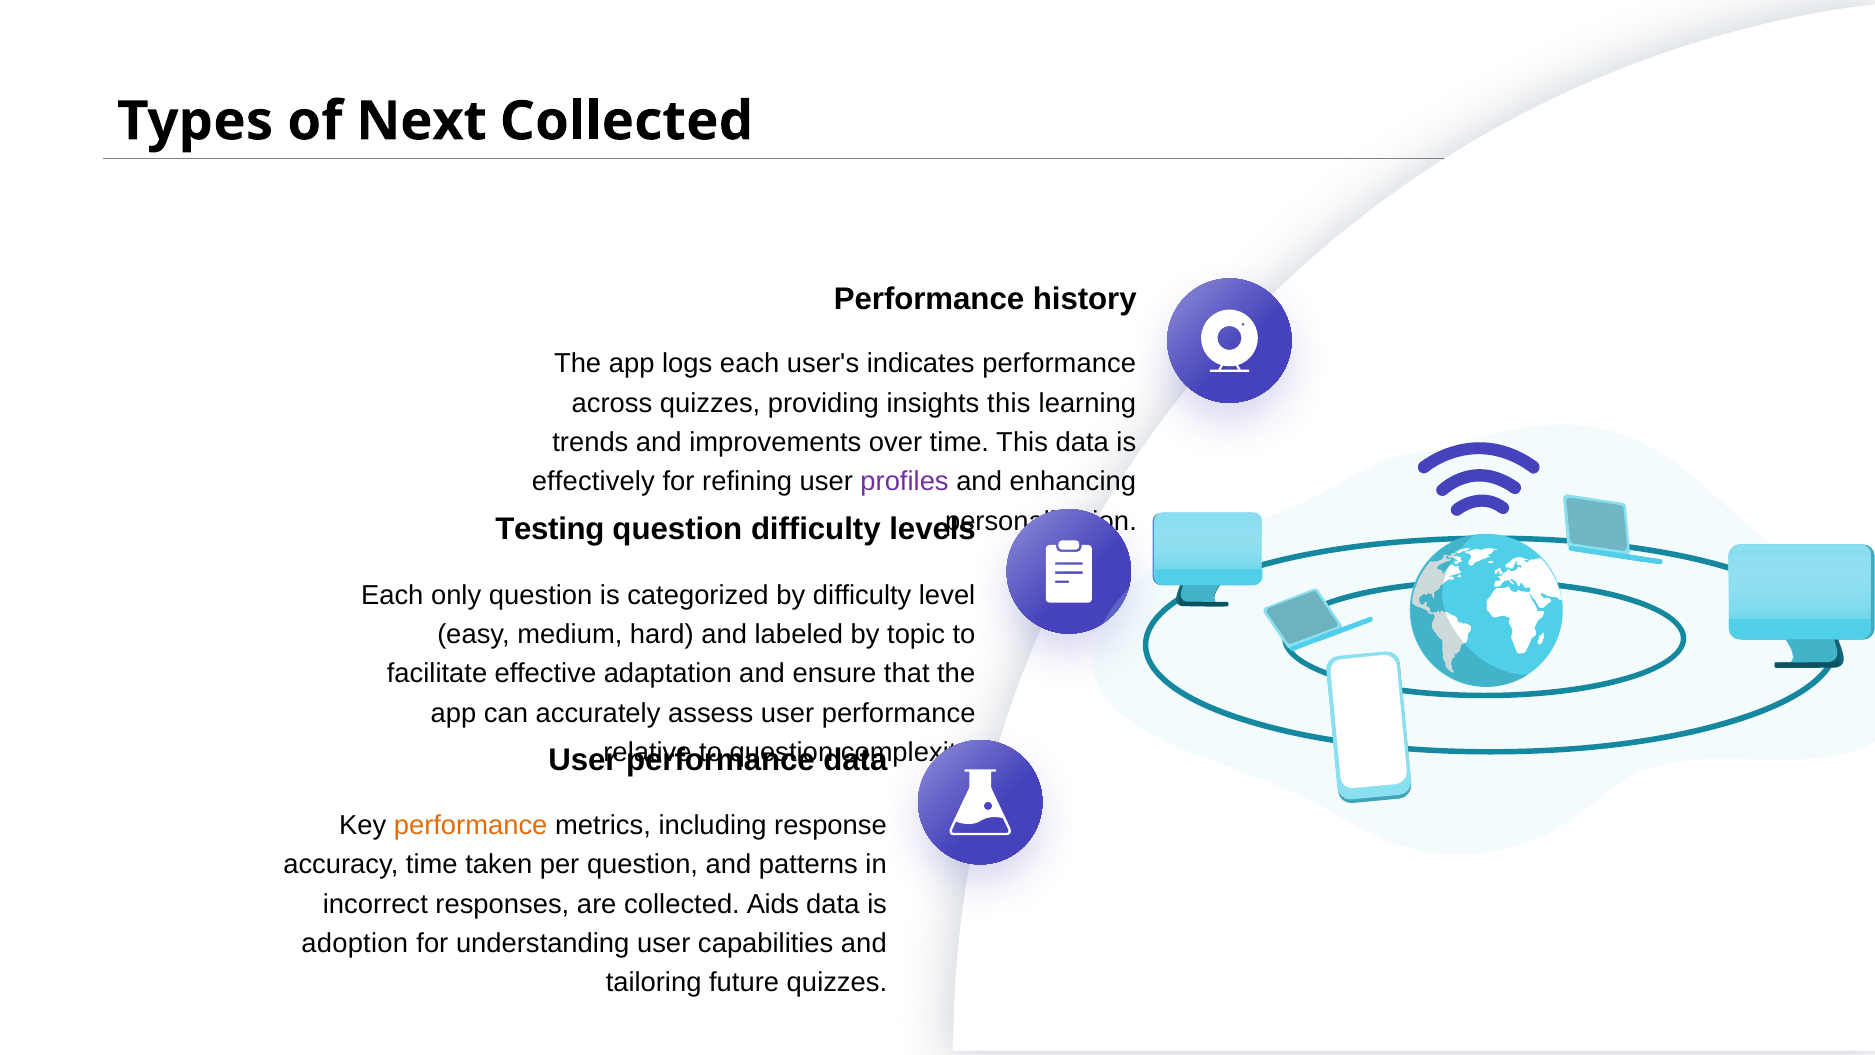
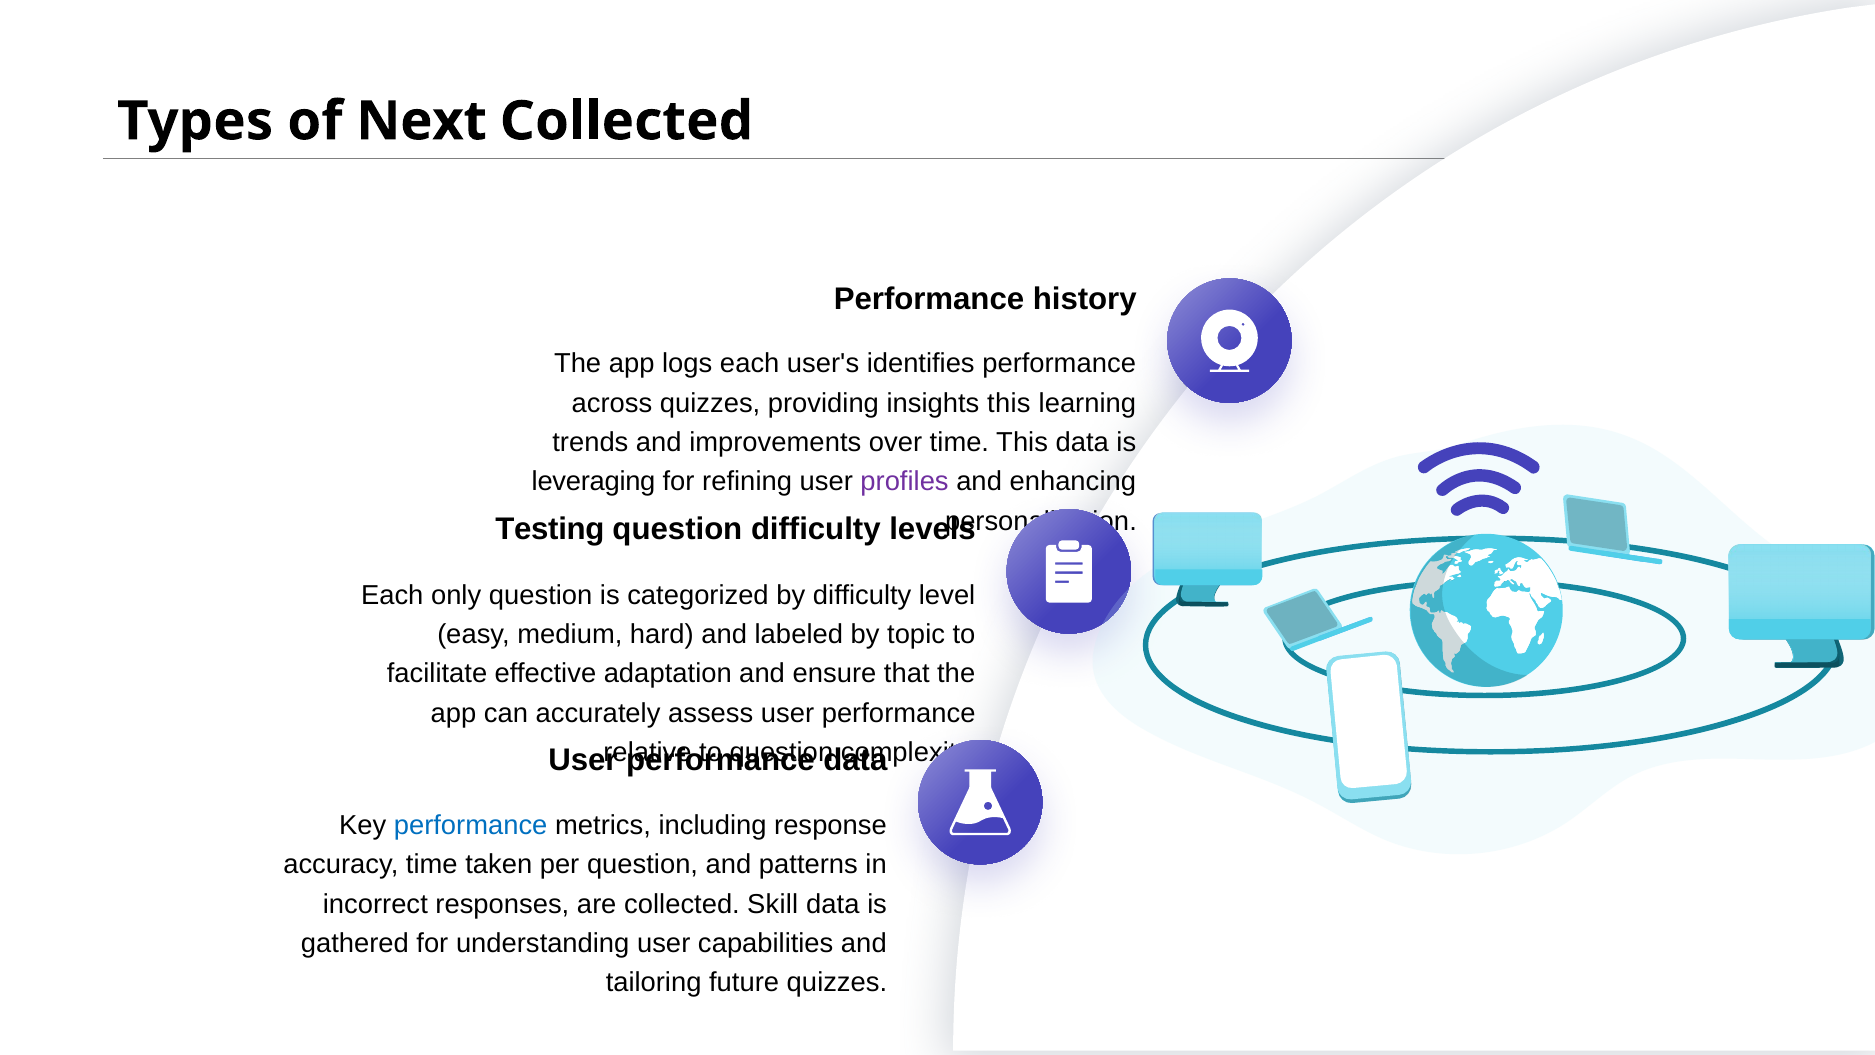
indicates: indicates -> identifies
effectively: effectively -> leveraging
performance at (471, 825) colour: orange -> blue
Aids: Aids -> Skill
adoption: adoption -> gathered
